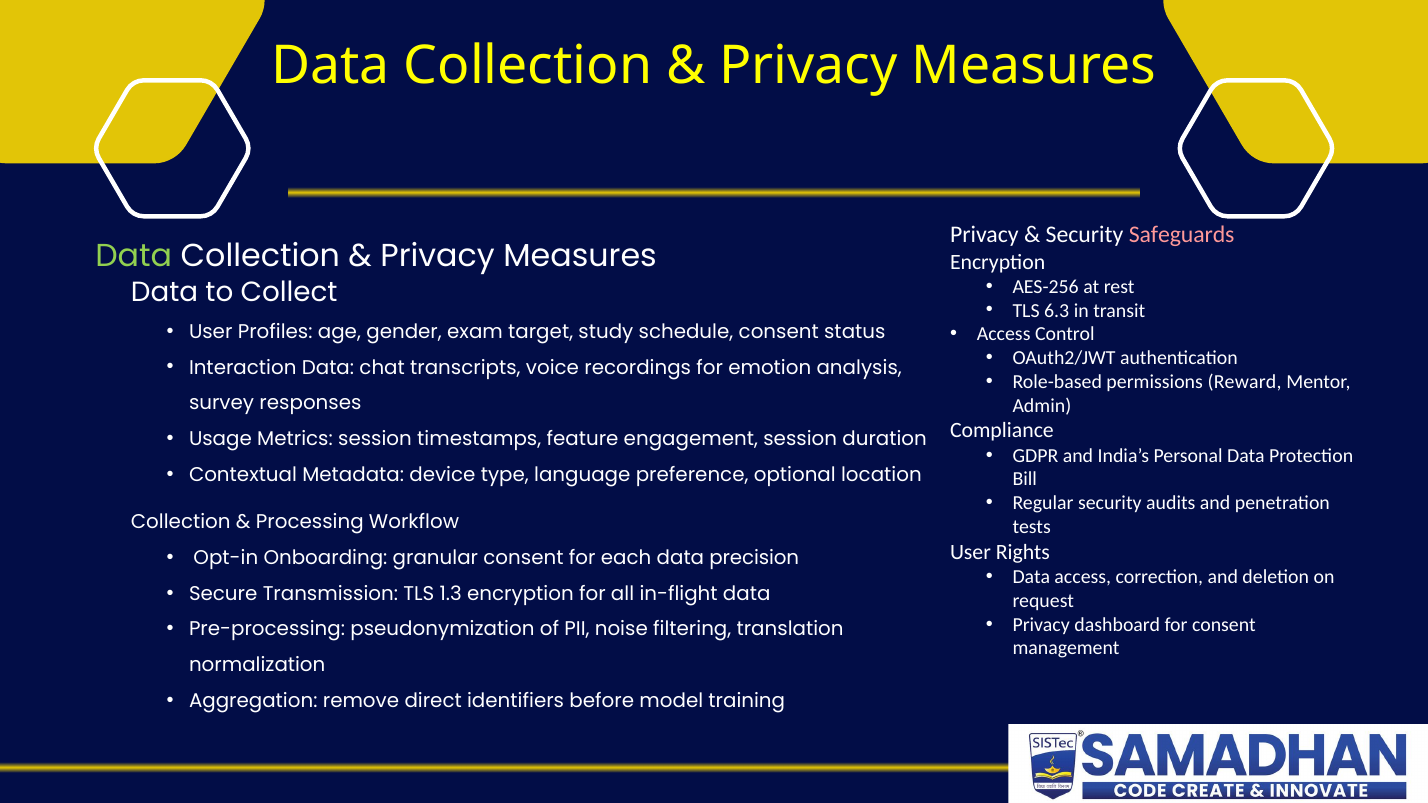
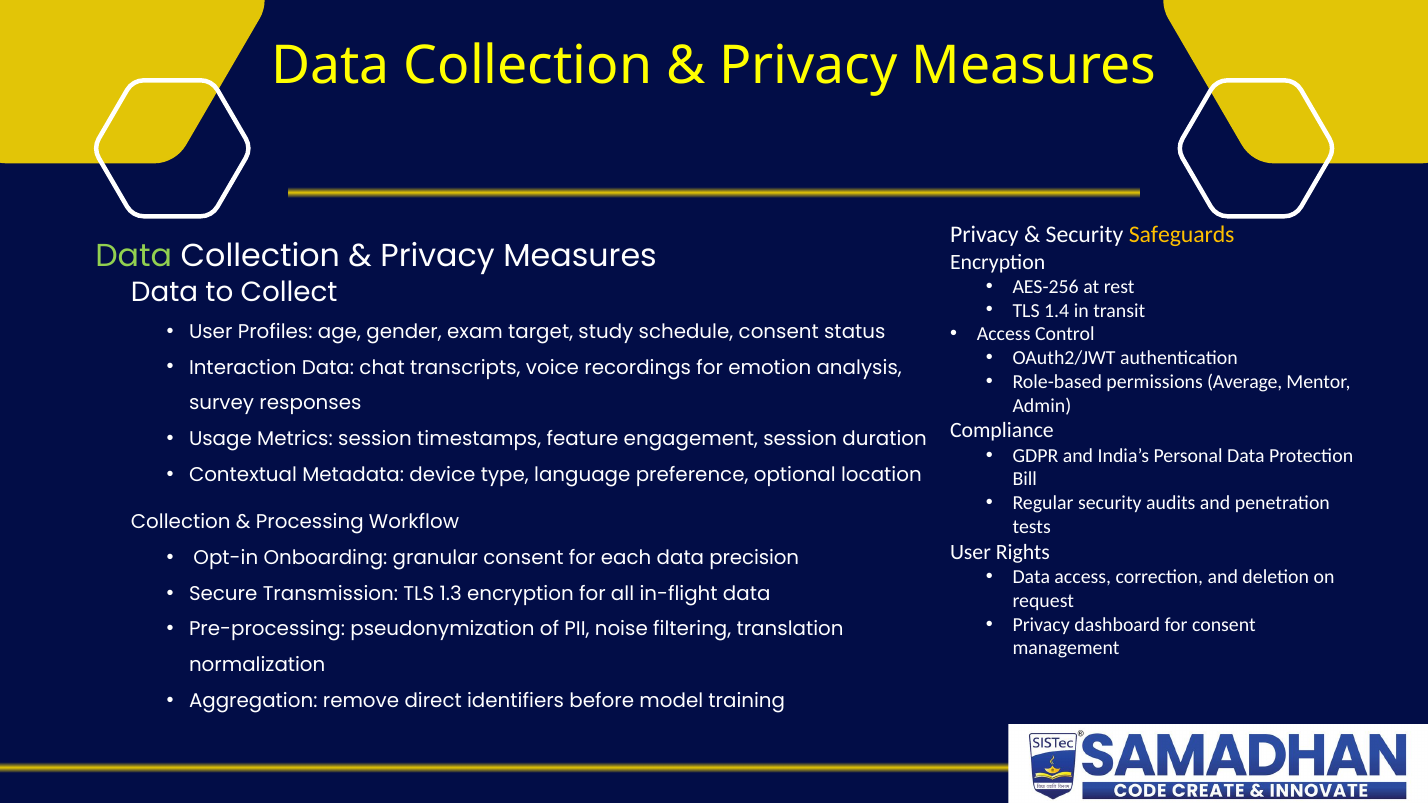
Safeguards colour: pink -> yellow
6.3: 6.3 -> 1.4
Reward: Reward -> Average
